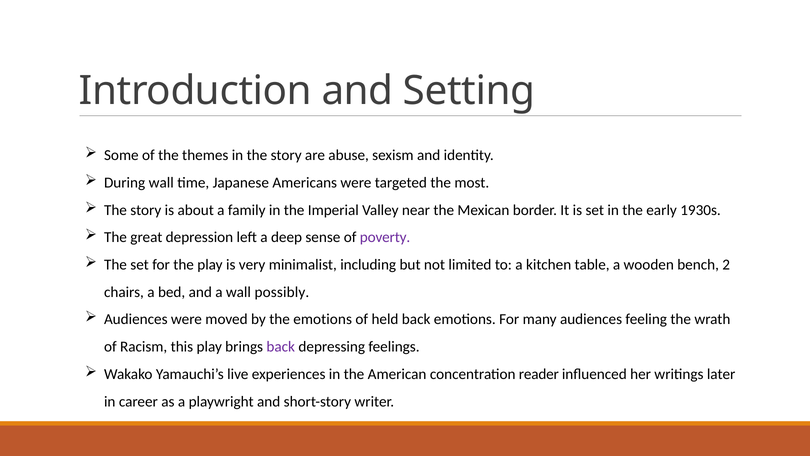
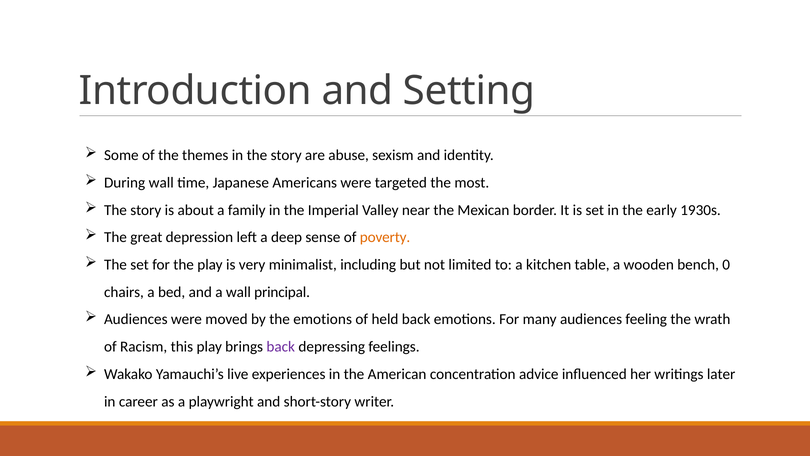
poverty colour: purple -> orange
2: 2 -> 0
possibly: possibly -> principal
reader: reader -> advice
